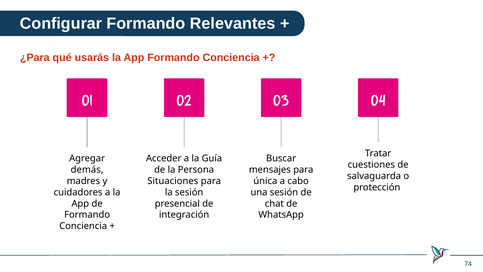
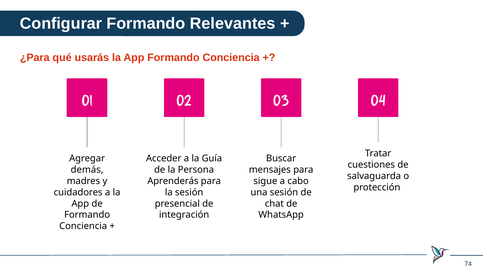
Situaciones: Situaciones -> Aprenderás
única: única -> sigue
